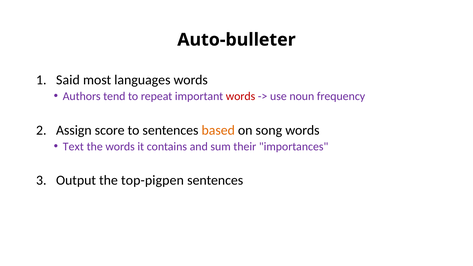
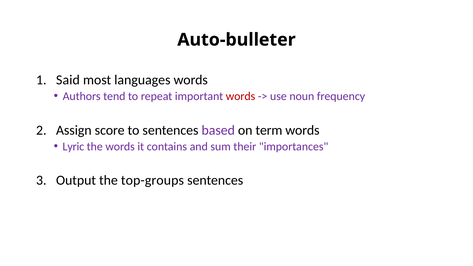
based colour: orange -> purple
song: song -> term
Text: Text -> Lyric
top-pigpen: top-pigpen -> top-groups
